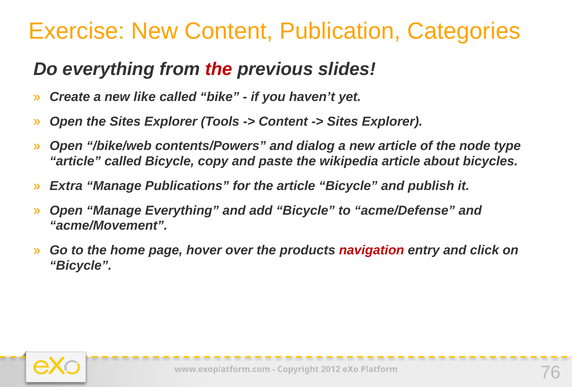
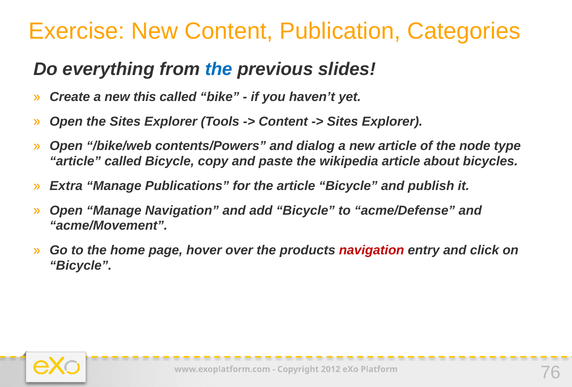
the at (219, 69) colour: red -> blue
like: like -> this
Manage Everything: Everything -> Navigation
